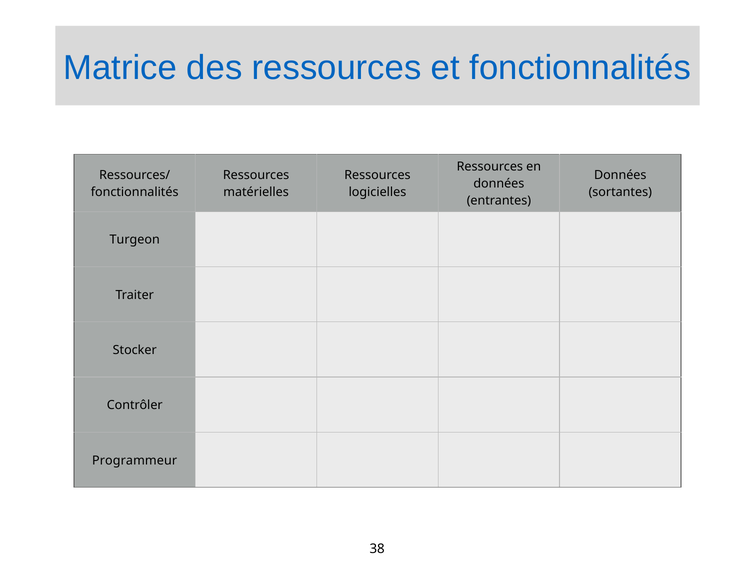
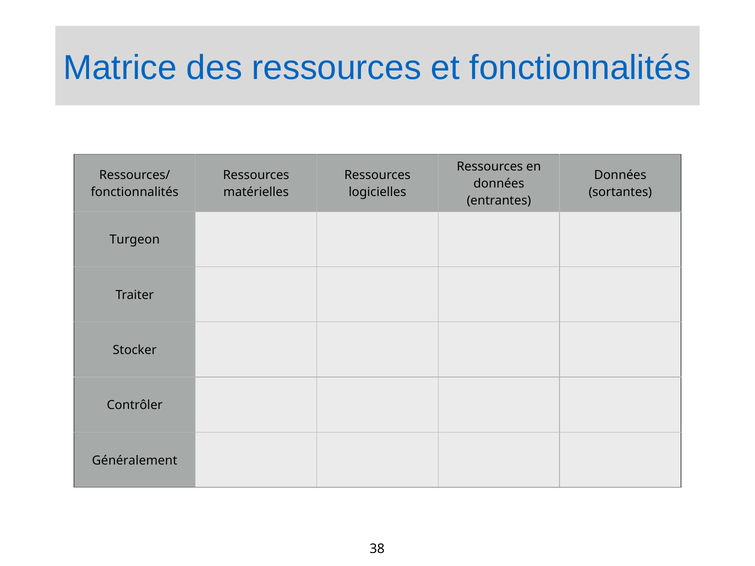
Programmeur: Programmeur -> Généralement
